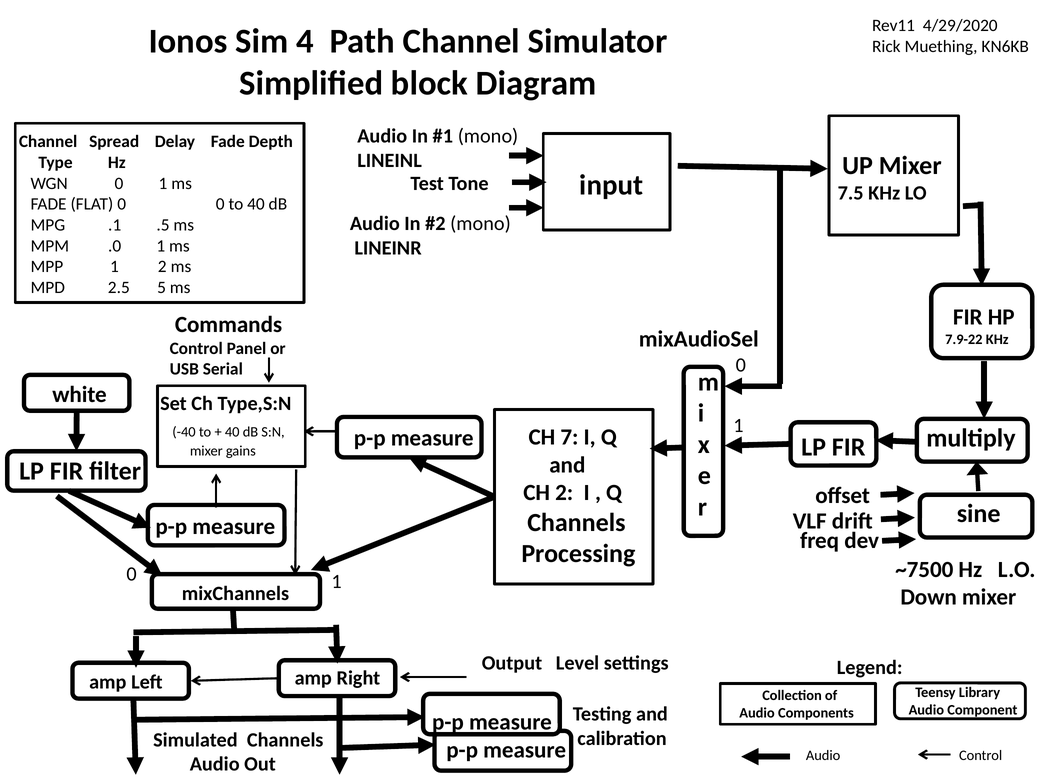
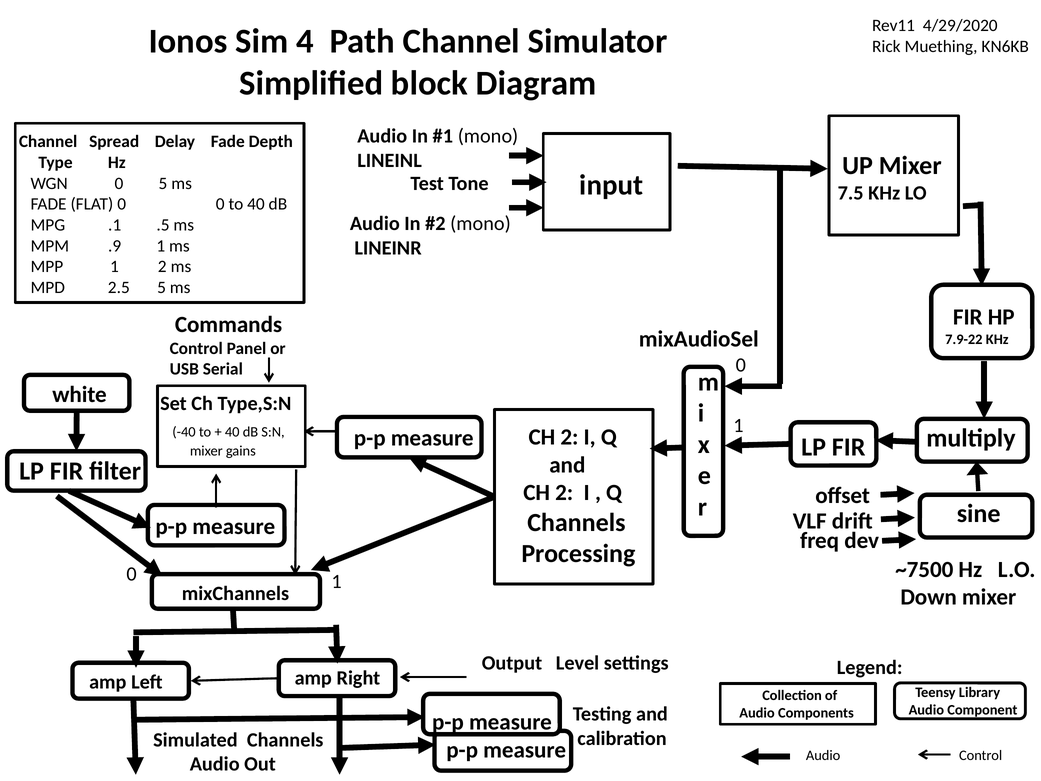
WGN 0 1: 1 -> 5
.0: .0 -> .9
7 at (569, 437): 7 -> 2
